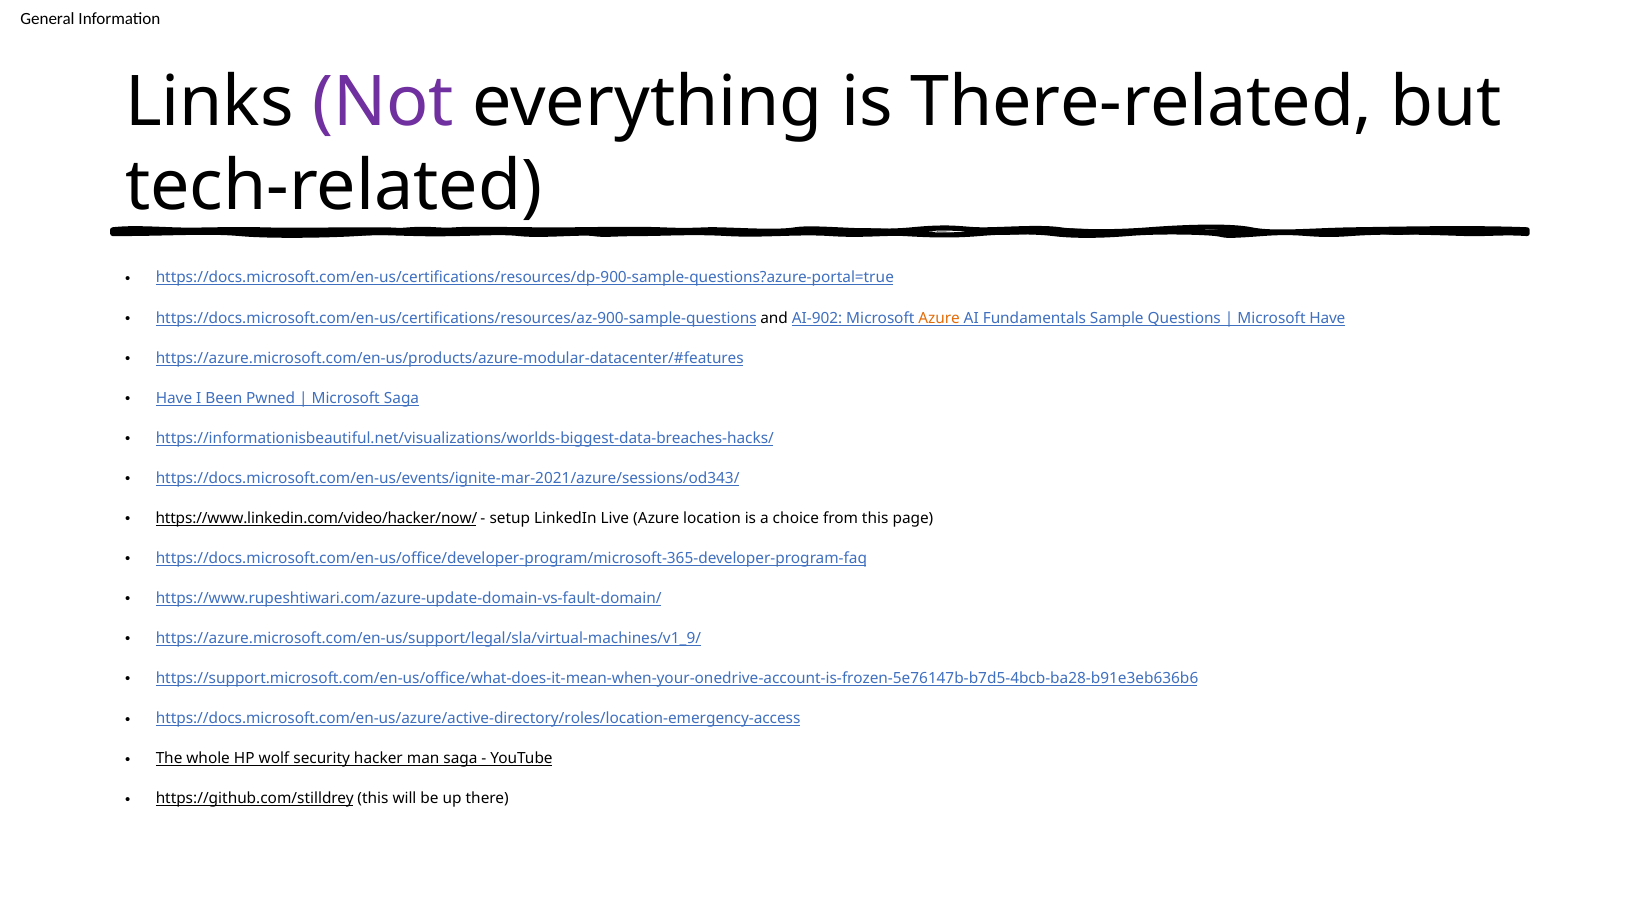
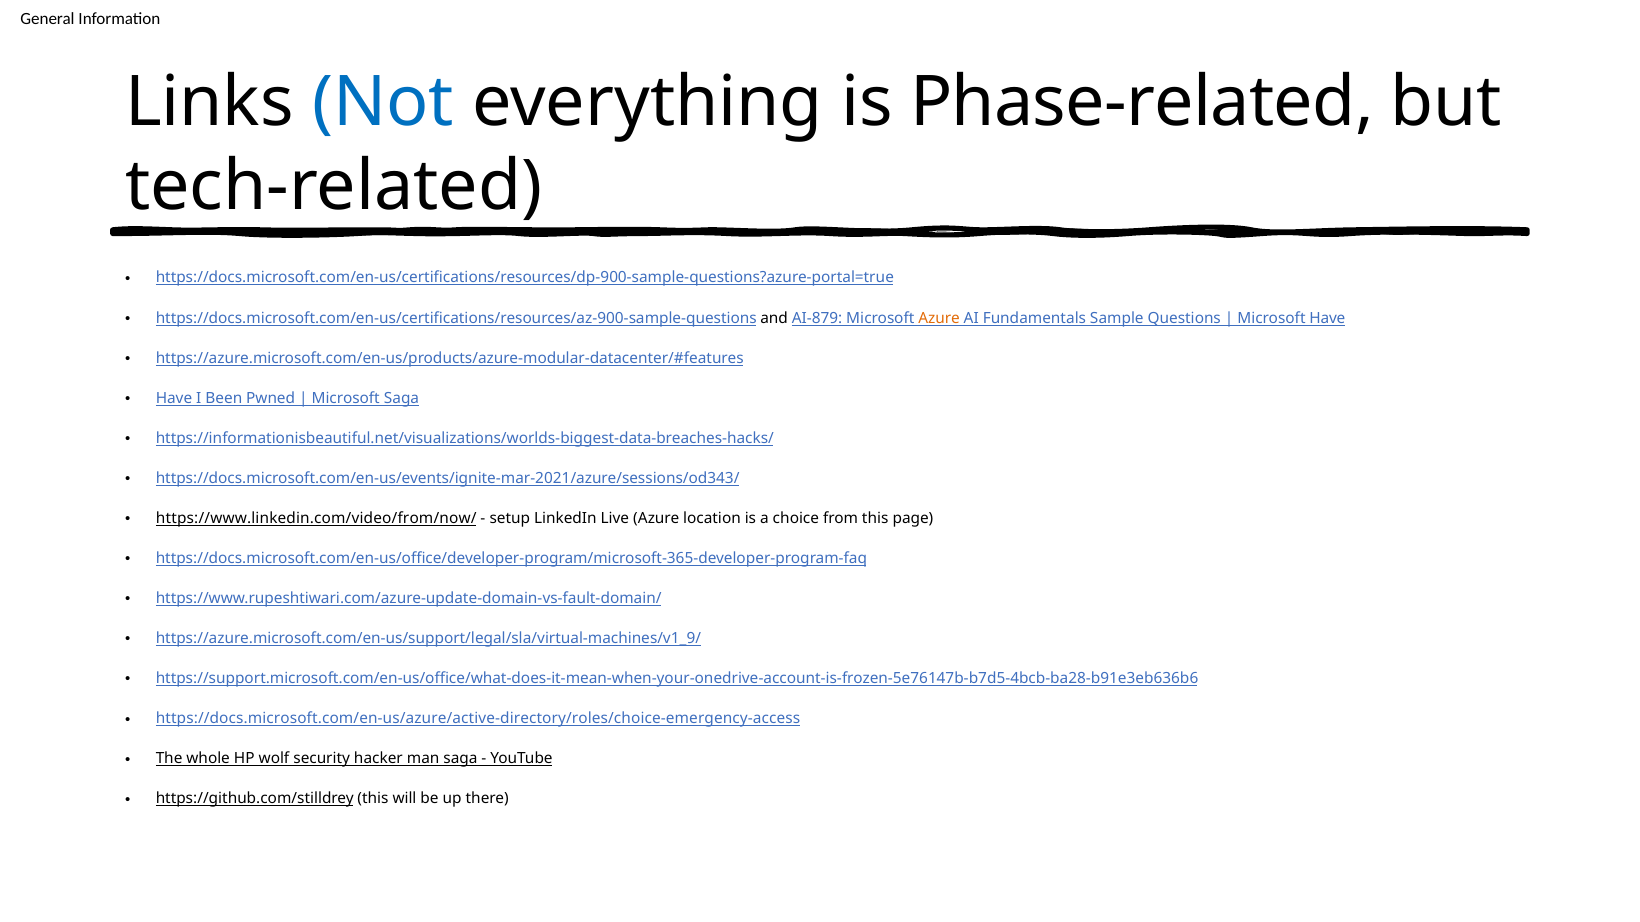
Not colour: purple -> blue
There-related: There-related -> Phase-related
AI-902: AI-902 -> AI-879
https://www.linkedin.com/video/hacker/now/: https://www.linkedin.com/video/hacker/now/ -> https://www.linkedin.com/video/from/now/
https://docs.microsoft.com/en-us/azure/active-directory/roles/location-emergency-access: https://docs.microsoft.com/en-us/azure/active-directory/roles/location-emergency-access -> https://docs.microsoft.com/en-us/azure/active-directory/roles/choice-emergency-access
